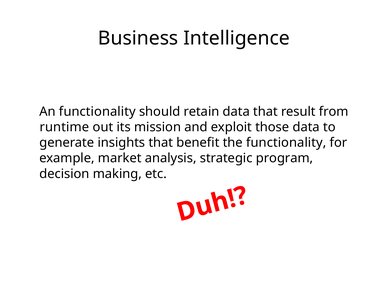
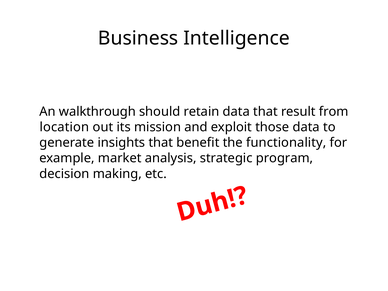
An functionality: functionality -> walkthrough
runtime: runtime -> location
